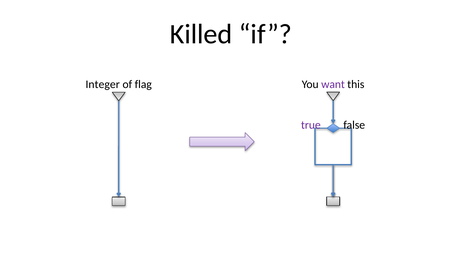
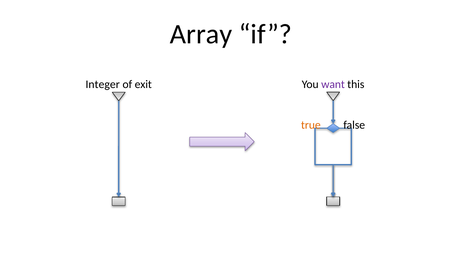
Killed: Killed -> Array
flag: flag -> exit
true colour: purple -> orange
